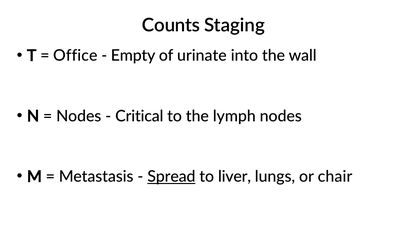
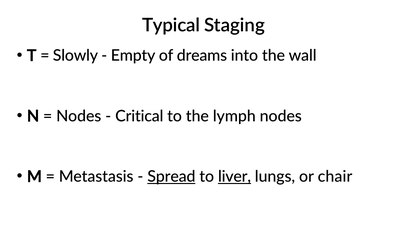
Counts: Counts -> Typical
Office: Office -> Slowly
urinate: urinate -> dreams
liver underline: none -> present
